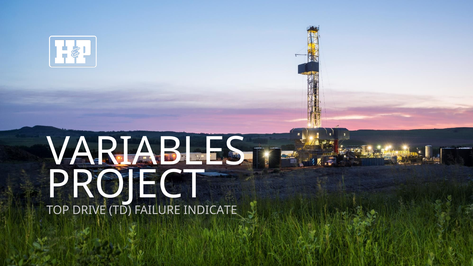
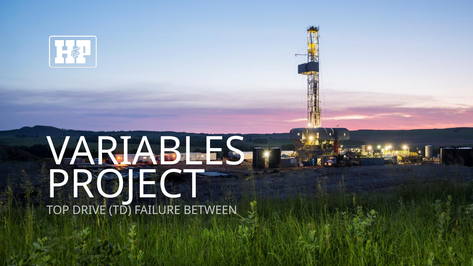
INDICATE: INDICATE -> BETWEEN
